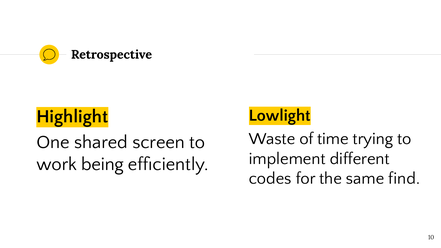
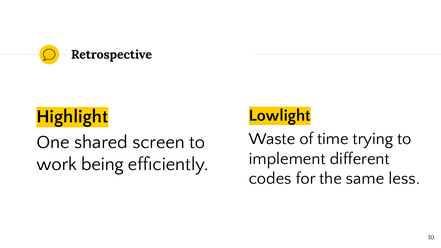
find: find -> less
